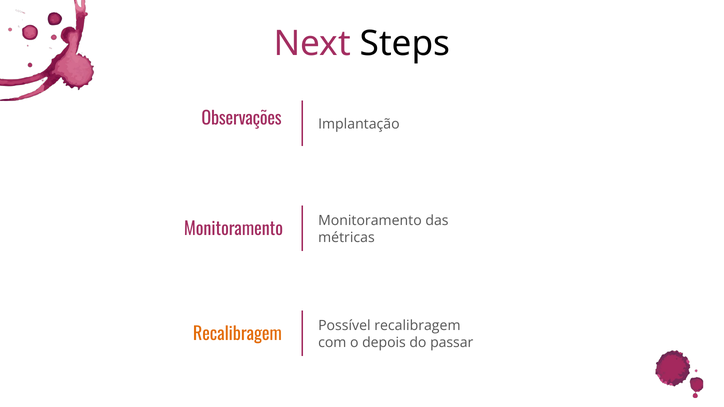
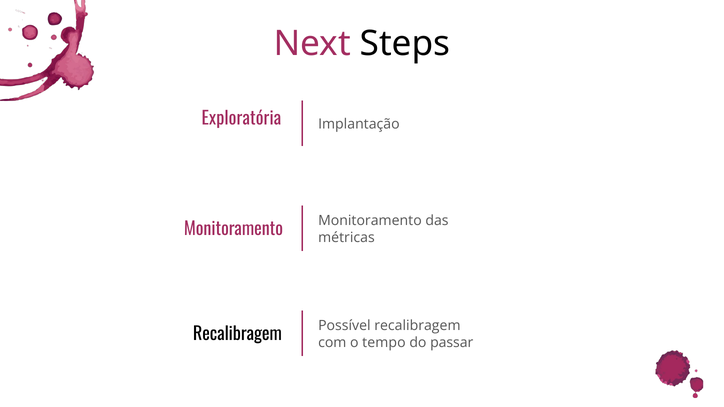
Observações: Observações -> Exploratória
Recalibragem at (237, 335) colour: orange -> black
depois: depois -> tempo
